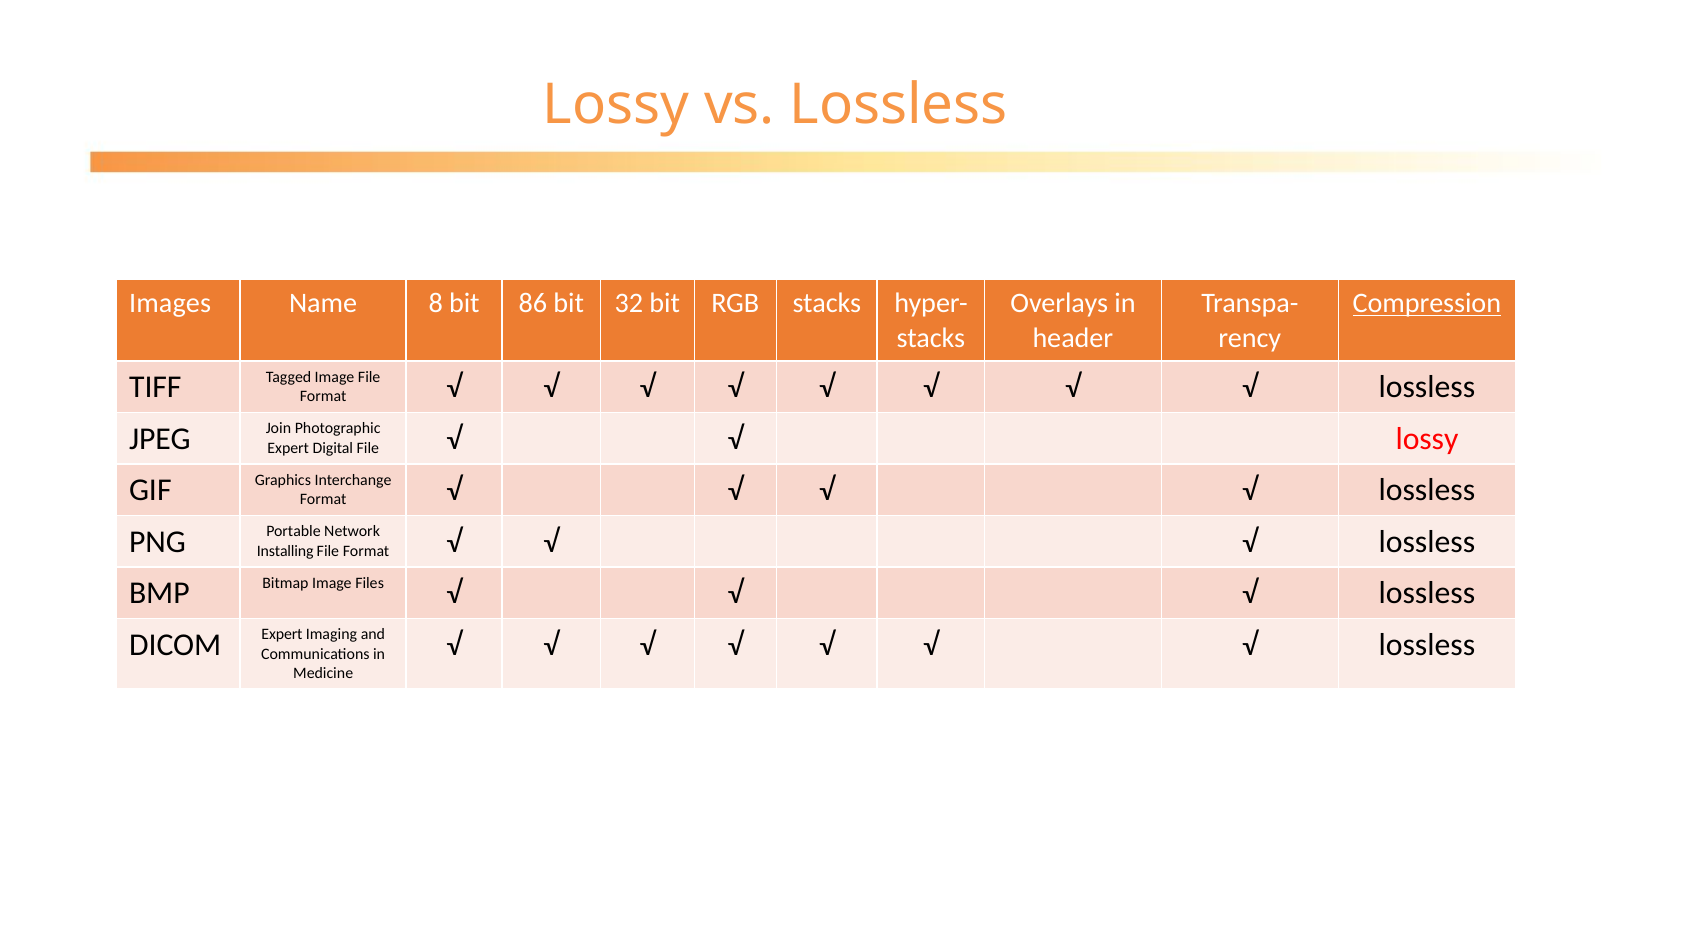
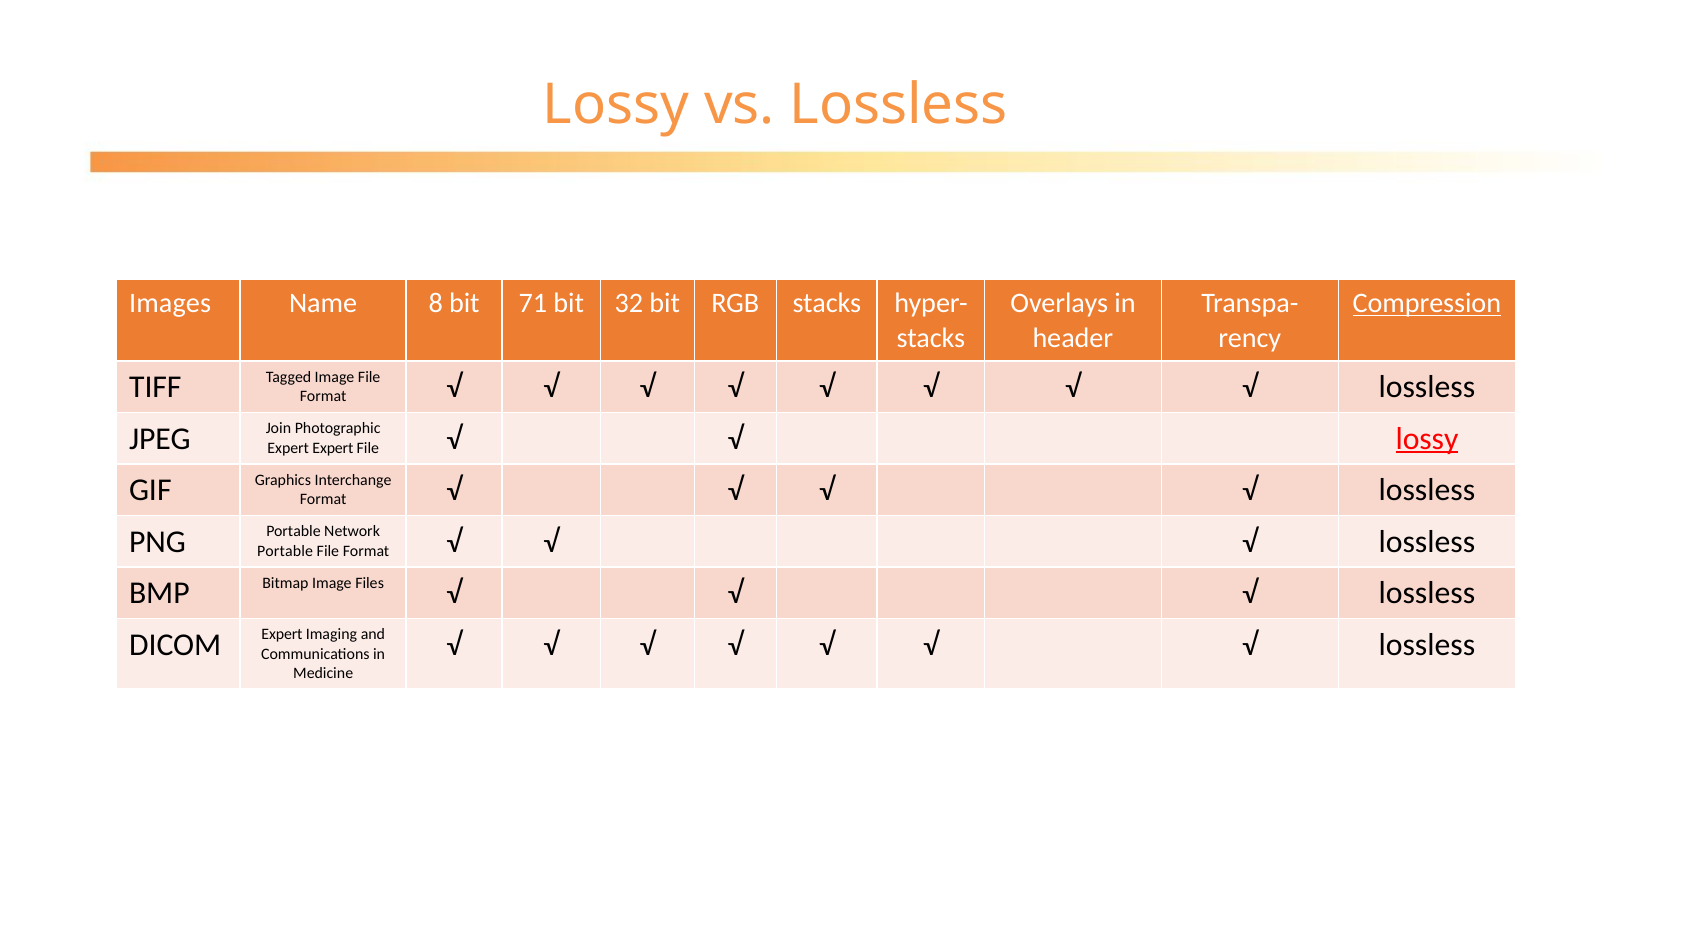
86: 86 -> 71
Expert Digital: Digital -> Expert
lossy at (1427, 439) underline: none -> present
Installing at (285, 551): Installing -> Portable
